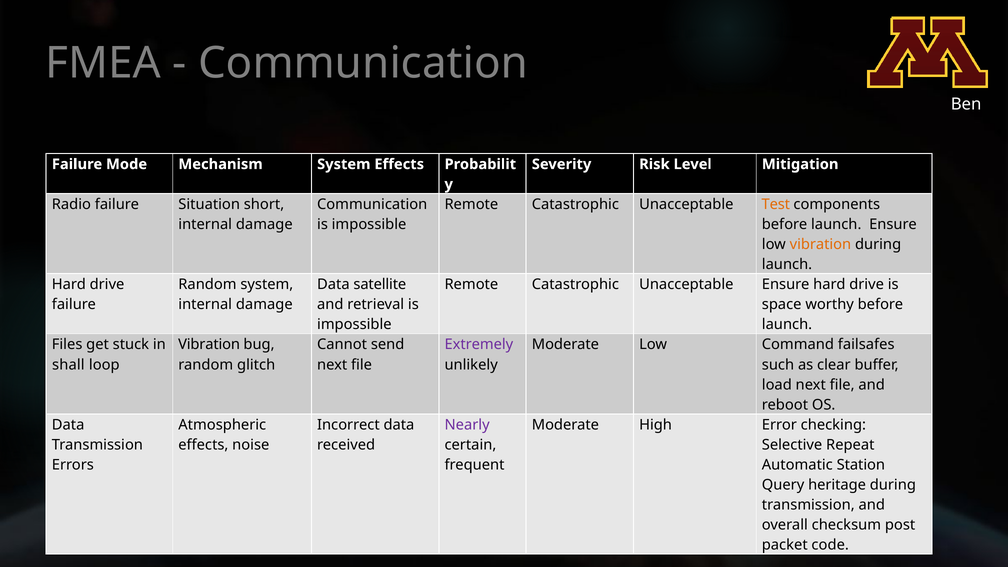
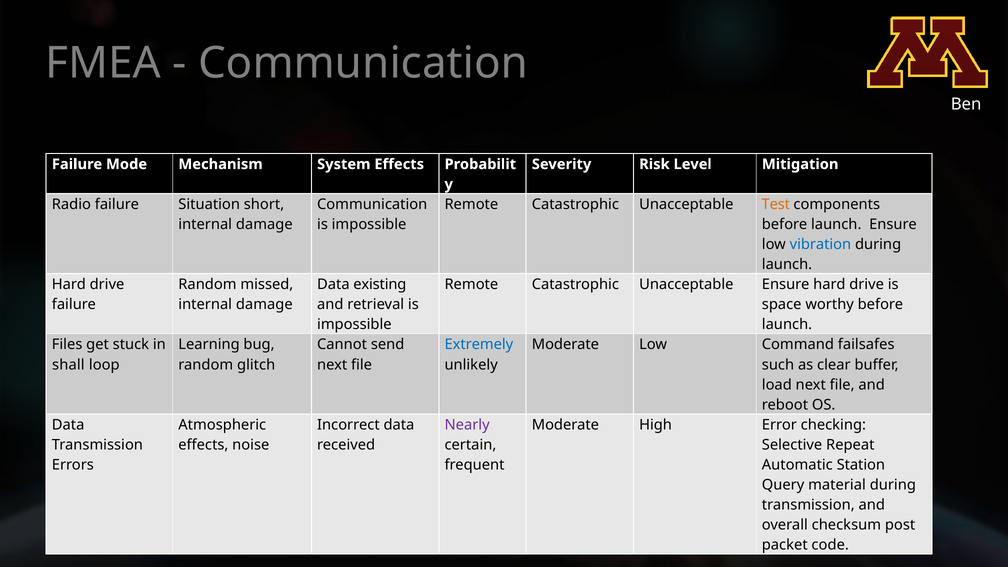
vibration at (820, 244) colour: orange -> blue
Random system: system -> missed
satellite: satellite -> existing
Vibration at (209, 345): Vibration -> Learning
Extremely colour: purple -> blue
heritage: heritage -> material
